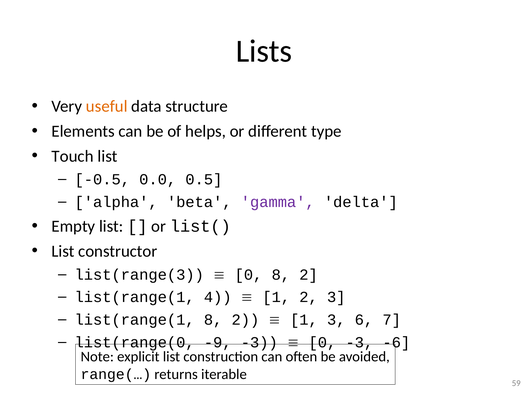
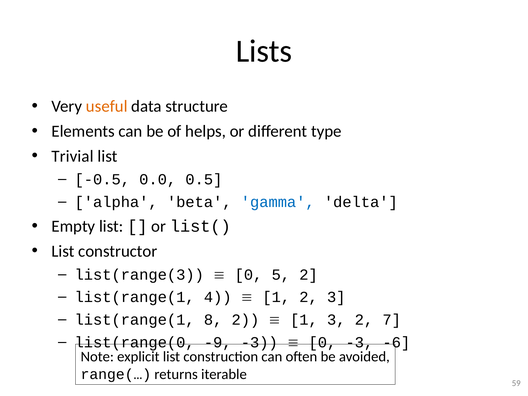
Touch: Touch -> Trivial
gamma colour: purple -> blue
0 8: 8 -> 5
3 6: 6 -> 2
